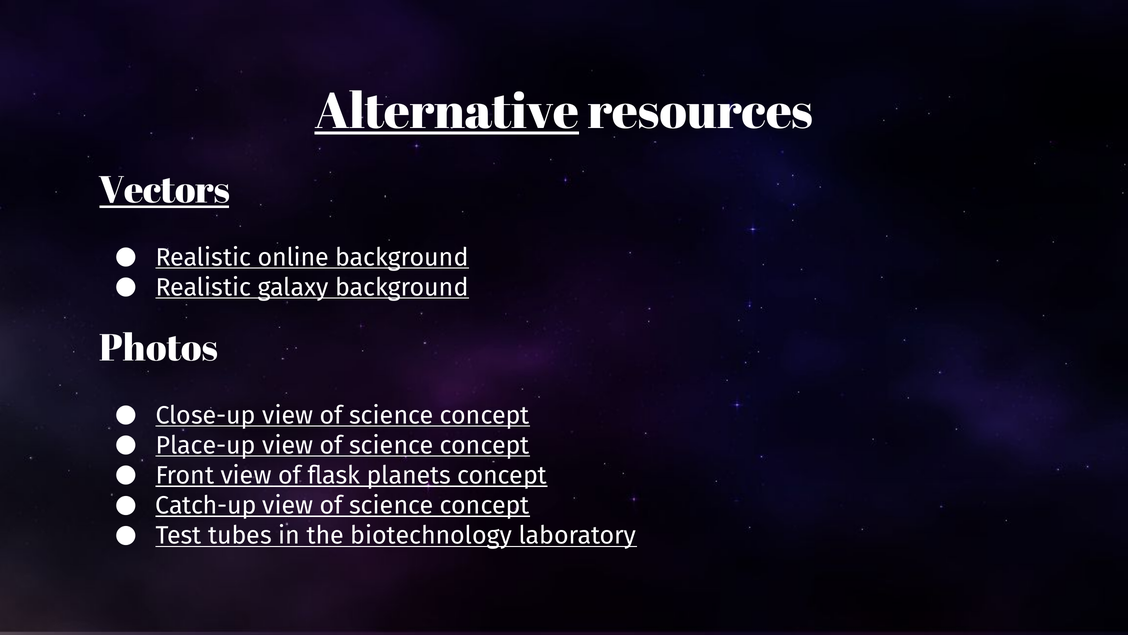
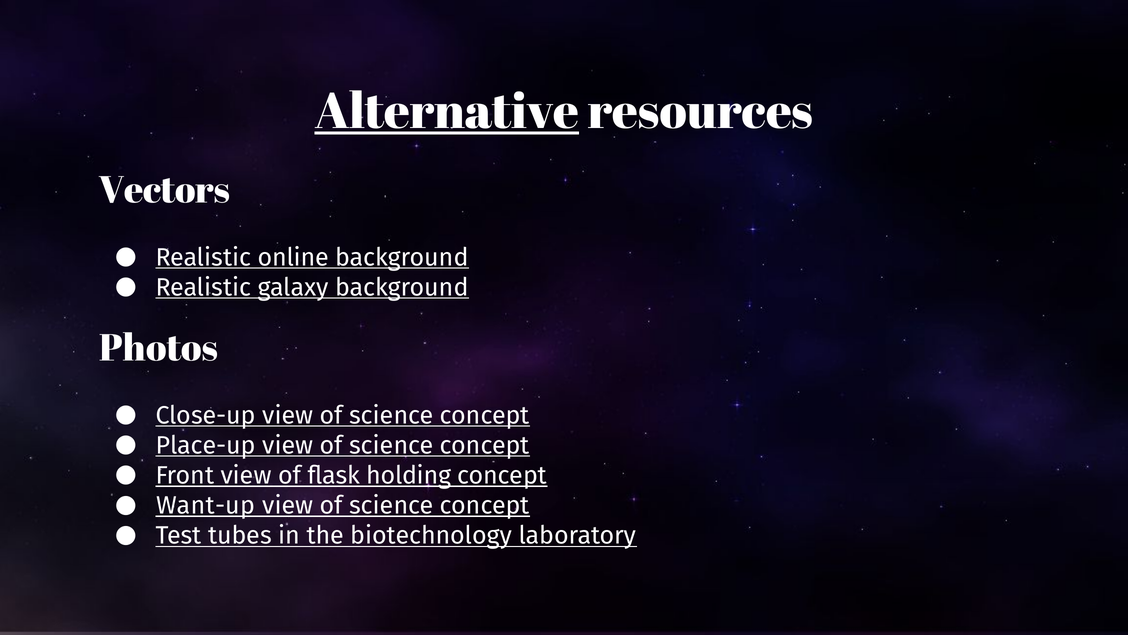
Vectors underline: present -> none
planets: planets -> holding
Catch-up: Catch-up -> Want-up
